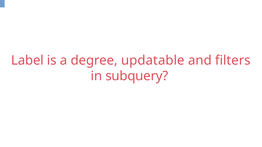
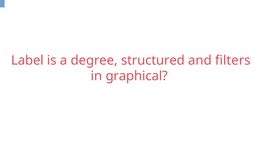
updatable: updatable -> structured
subquery: subquery -> graphical
